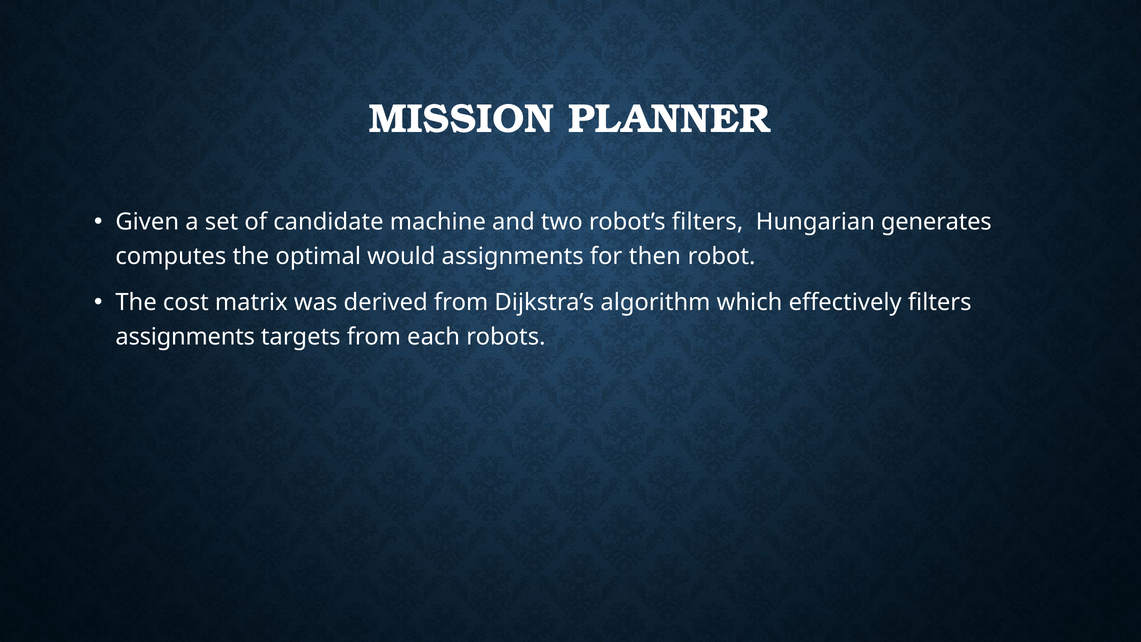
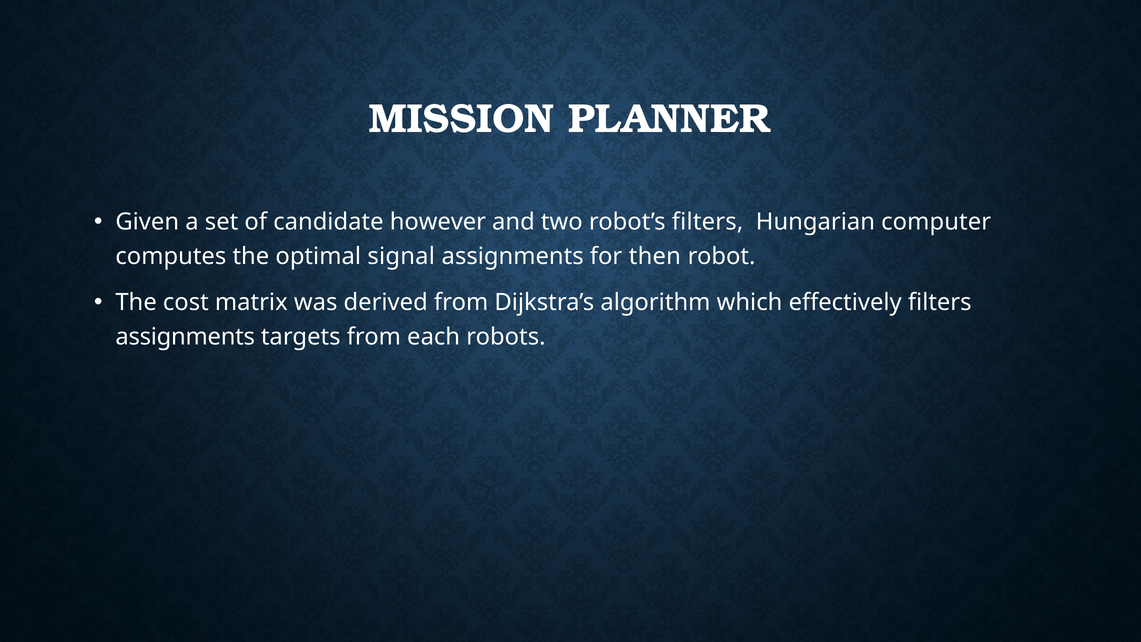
machine: machine -> however
generates: generates -> computer
would: would -> signal
